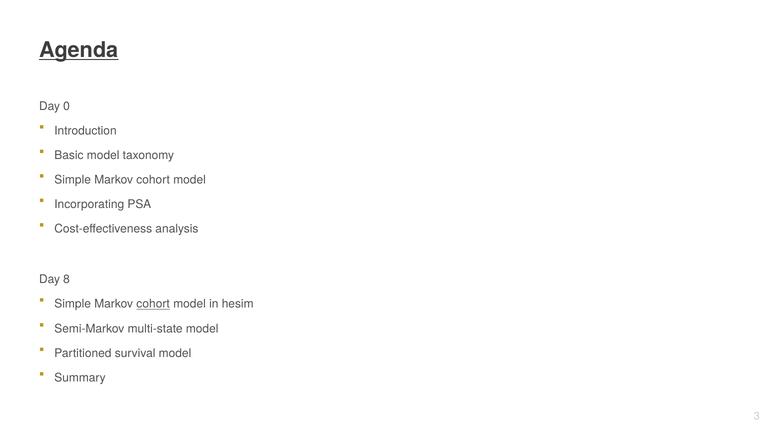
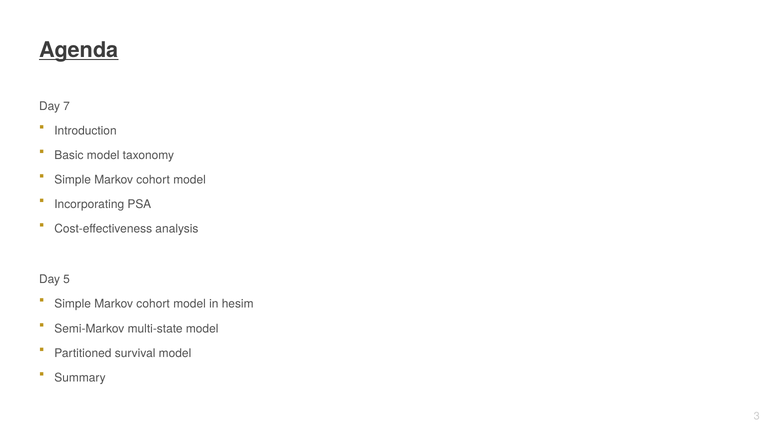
0: 0 -> 7
8: 8 -> 5
cohort at (153, 304) underline: present -> none
